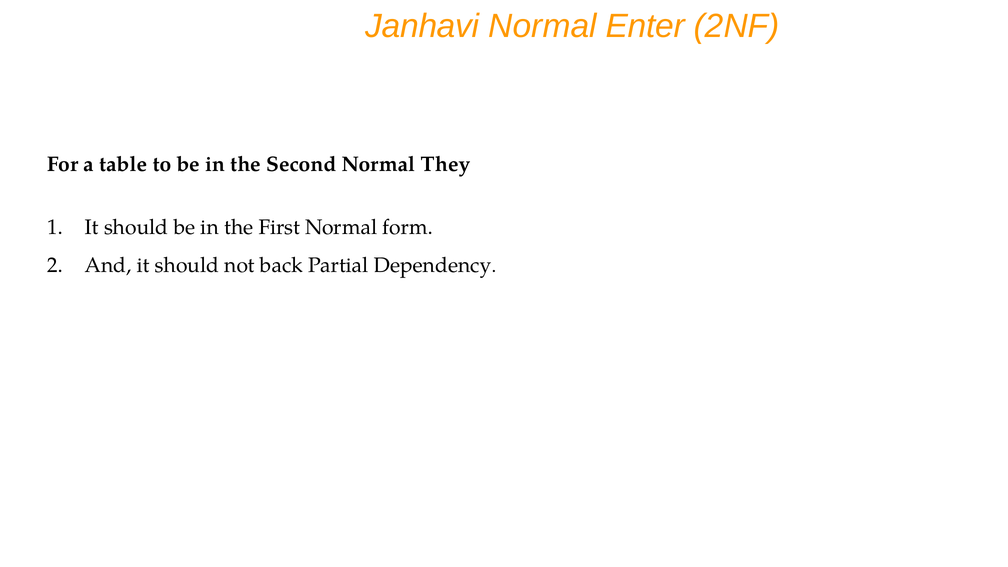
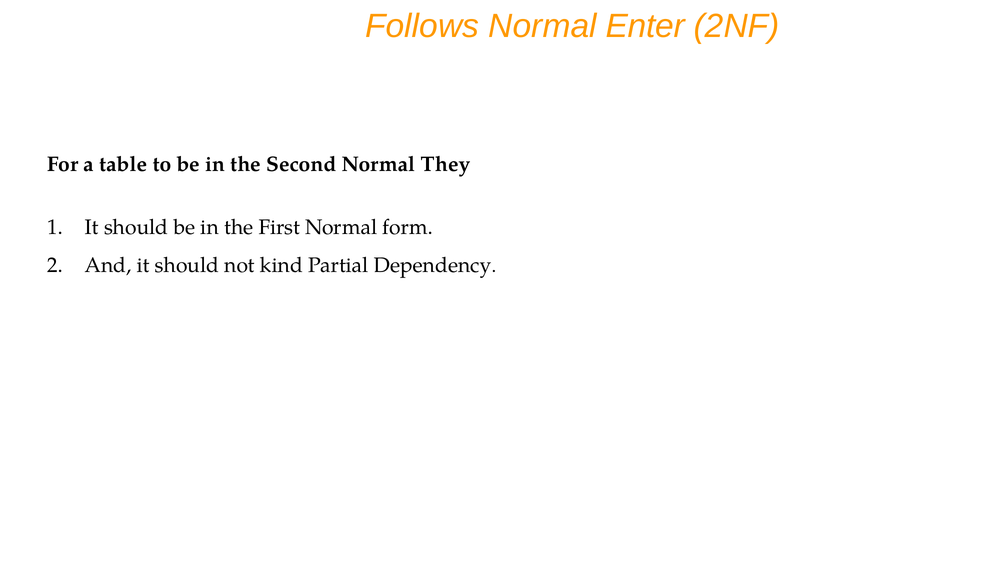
Janhavi: Janhavi -> Follows
back: back -> kind
